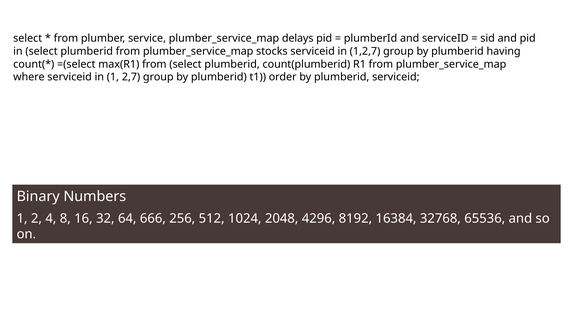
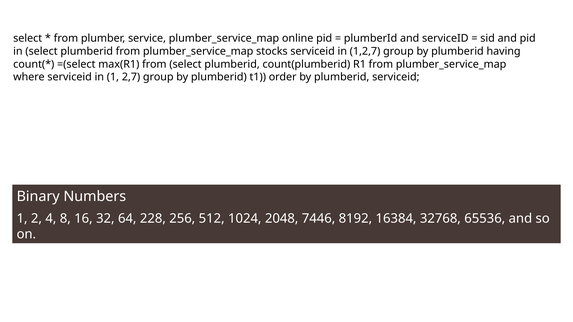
delays: delays -> online
666: 666 -> 228
4296: 4296 -> 7446
